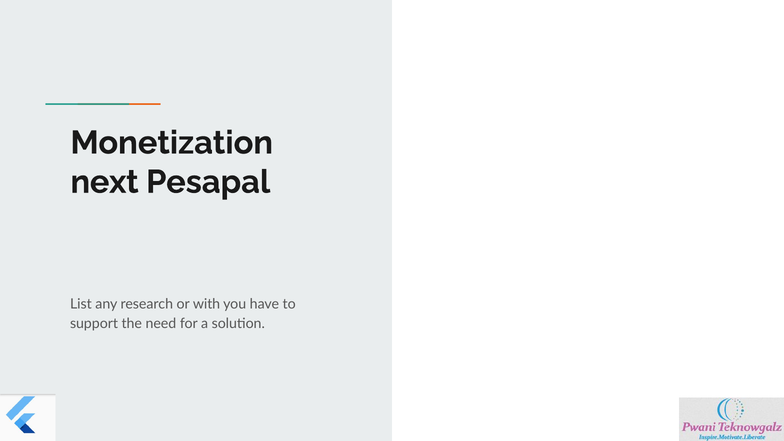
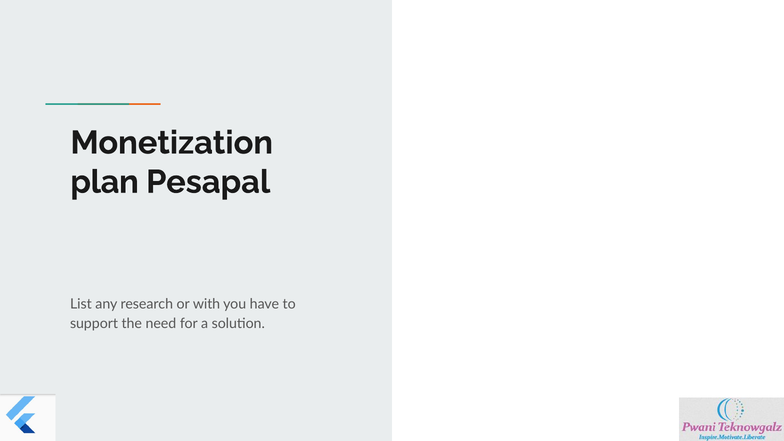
next: next -> plan
